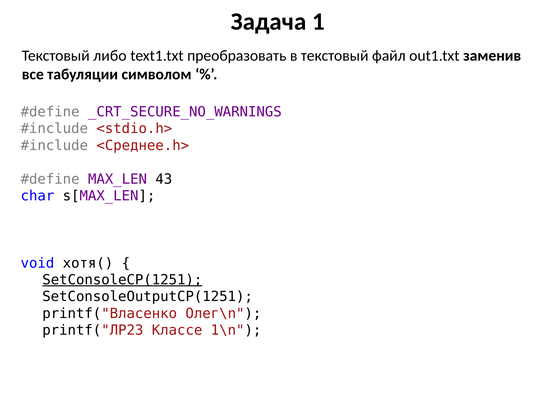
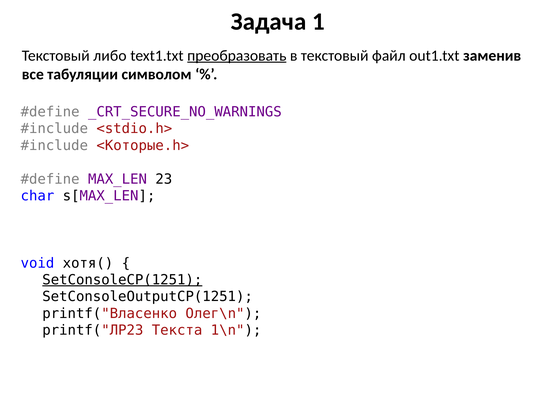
преобразовать underline: none -> present
<Среднее.h>: <Среднее.h> -> <Которые.h>
43: 43 -> 23
Классе: Классе -> Текста
